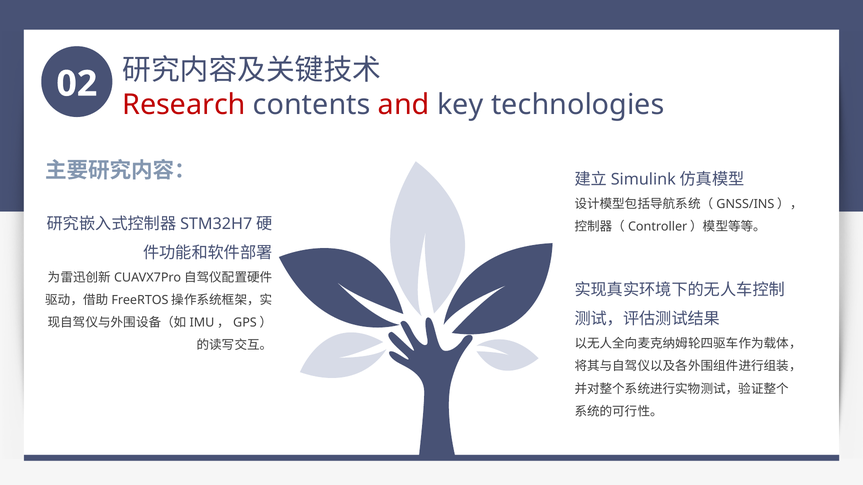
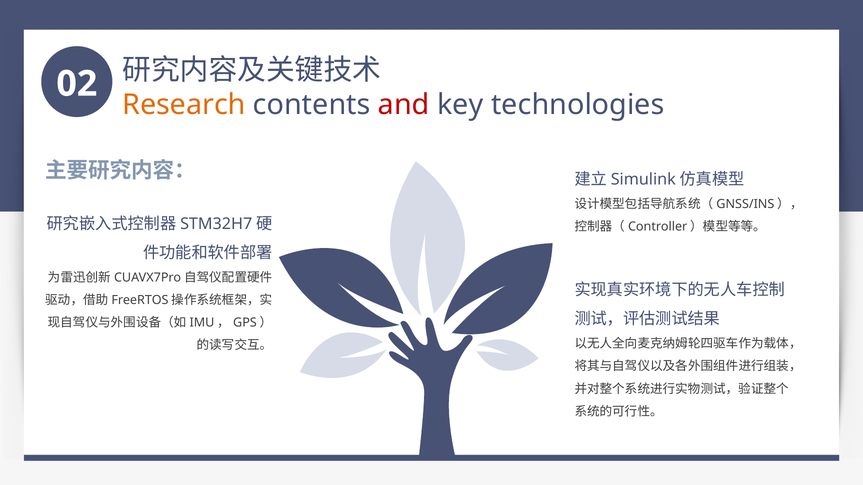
Research colour: red -> orange
